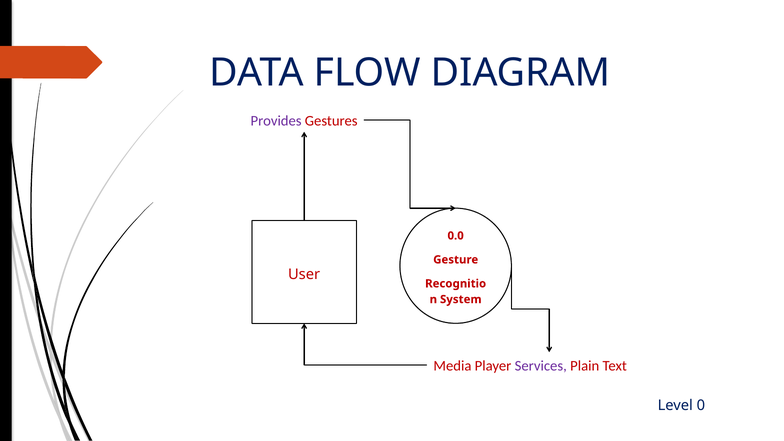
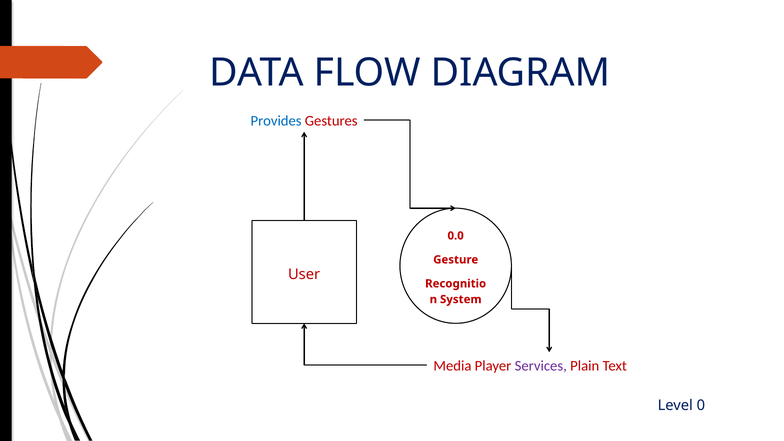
Provides colour: purple -> blue
